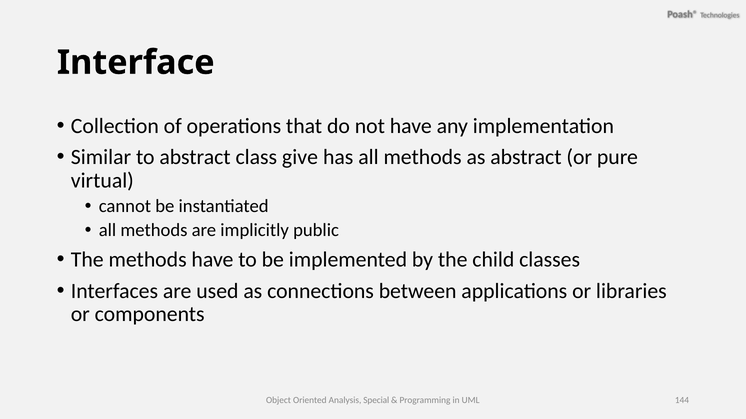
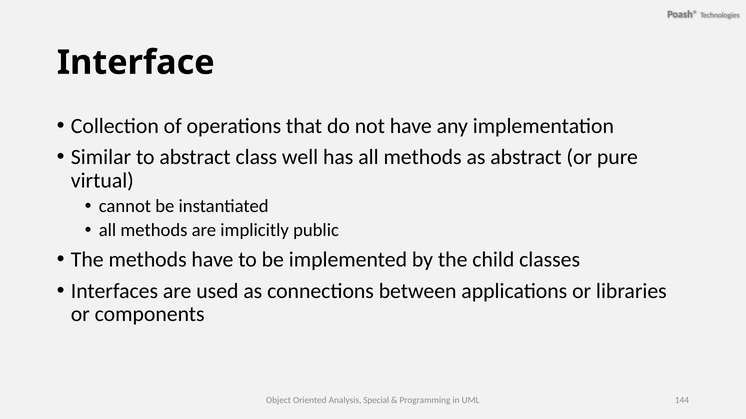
give: give -> well
